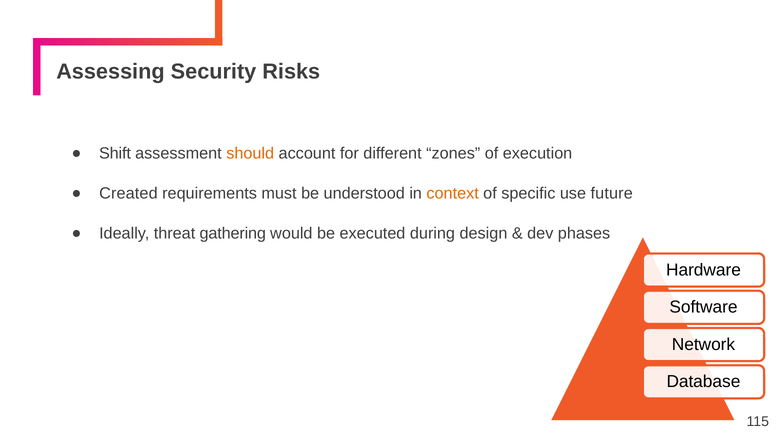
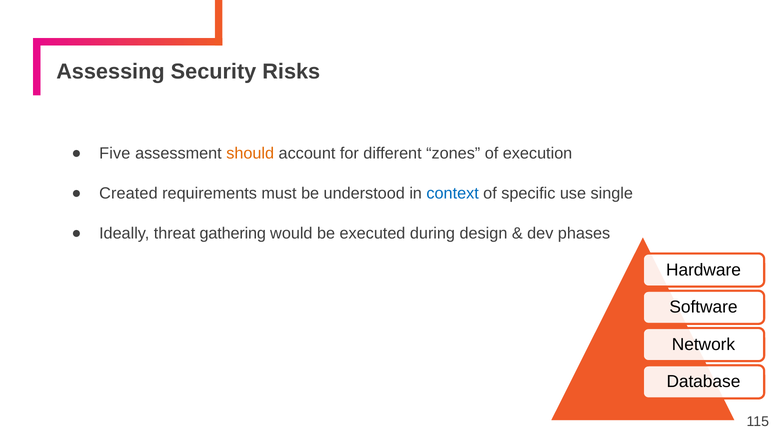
Shift: Shift -> Five
context colour: orange -> blue
future: future -> single
